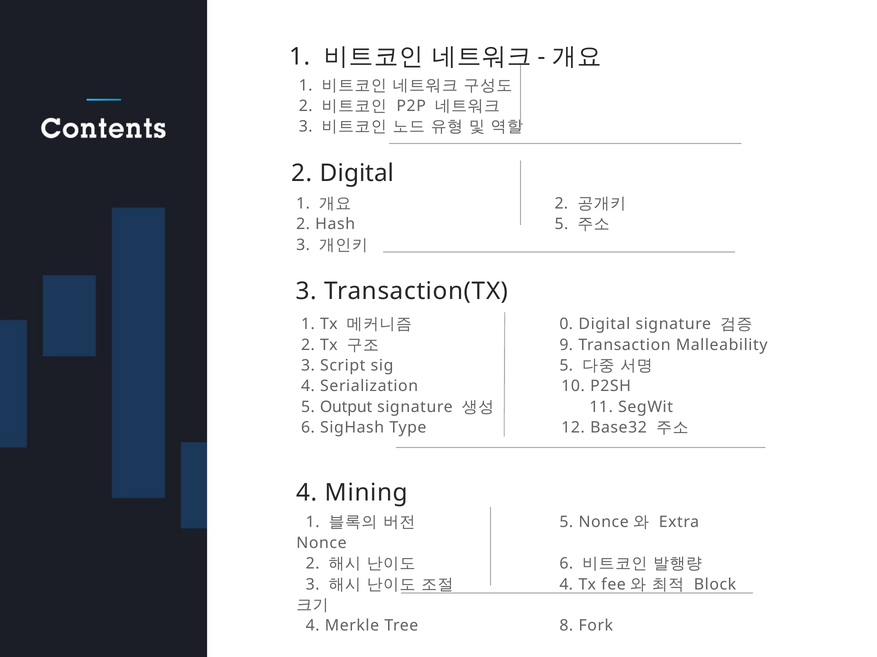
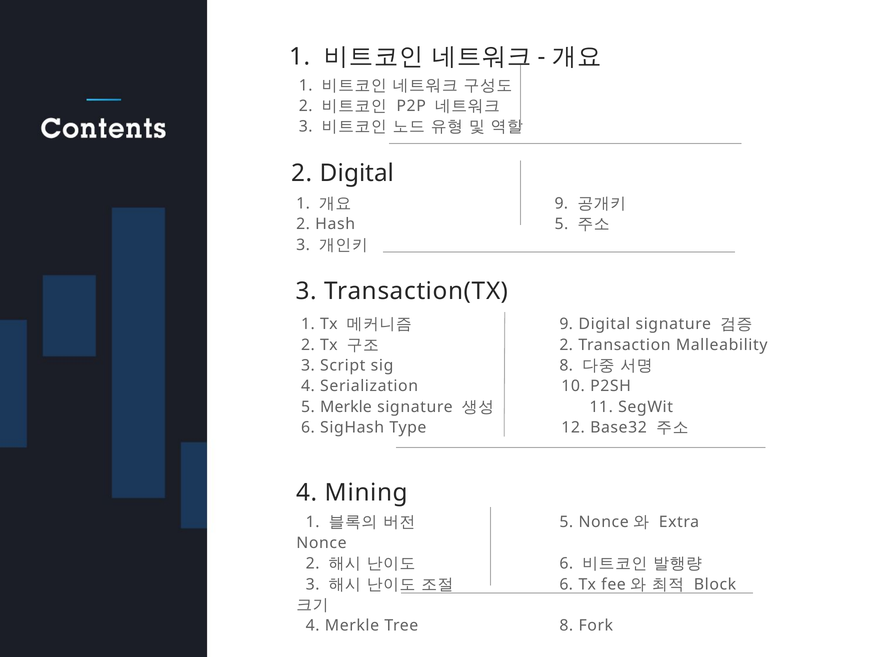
2 at (561, 204): 2 -> 9
0 at (566, 325): 0 -> 9
9 at (566, 345): 9 -> 2
sig 5: 5 -> 8
5 Output: Output -> Merkle
4 at (566, 585): 4 -> 6
